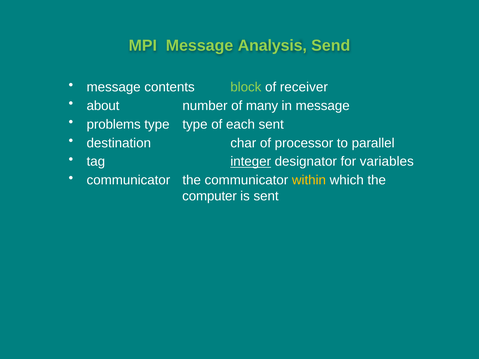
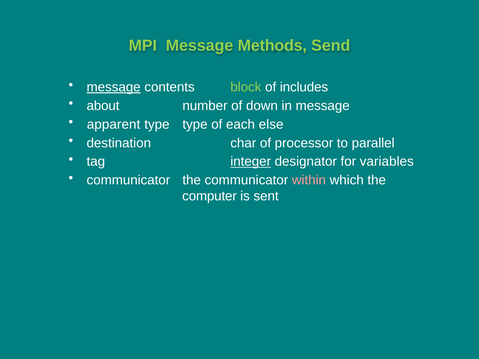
Analysis: Analysis -> Methods
message at (114, 87) underline: none -> present
receiver: receiver -> includes
many: many -> down
problems: problems -> apparent
each sent: sent -> else
within colour: yellow -> pink
